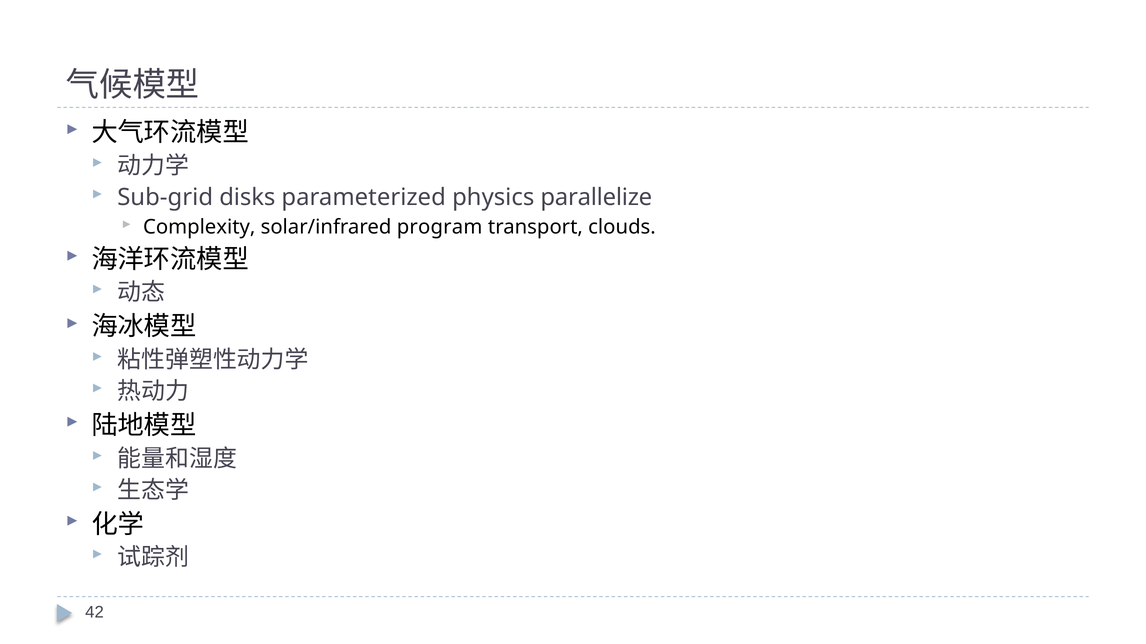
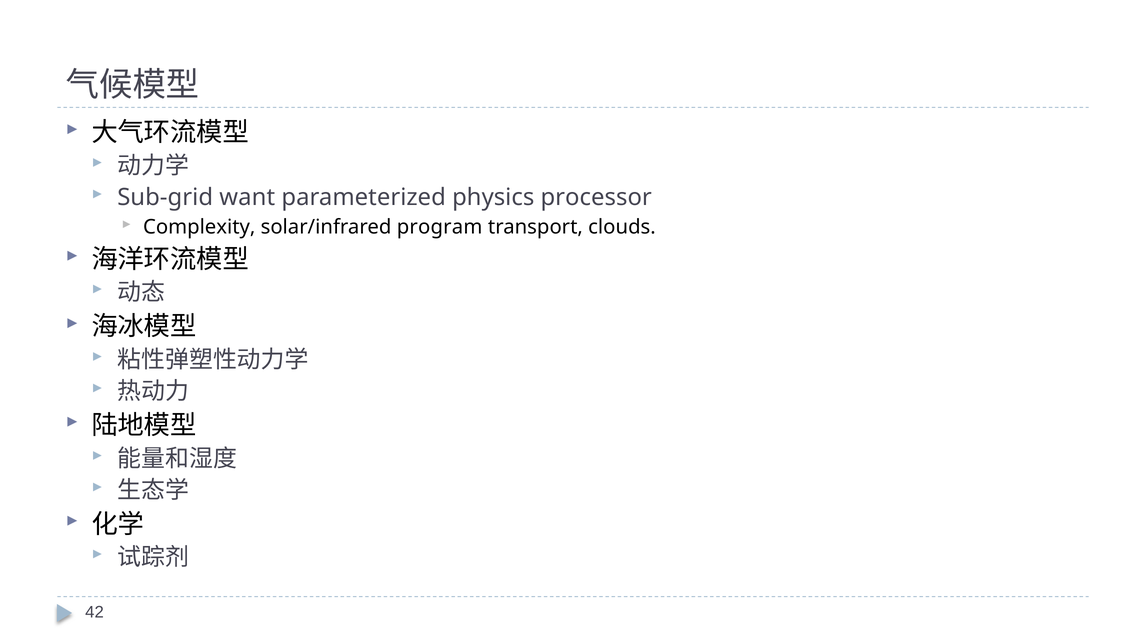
disks: disks -> want
parallelize: parallelize -> processor
